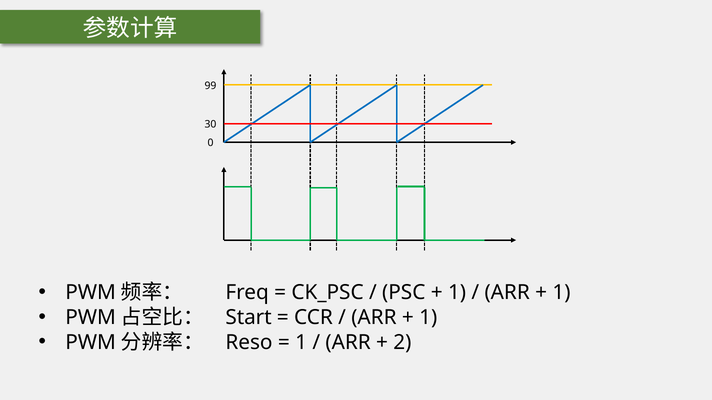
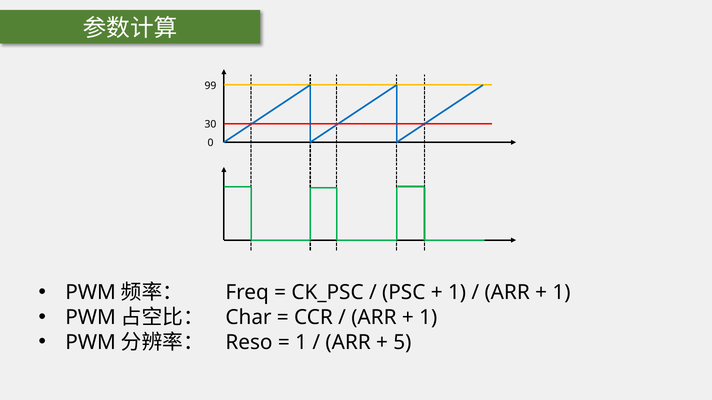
Start: Start -> Char
2: 2 -> 5
